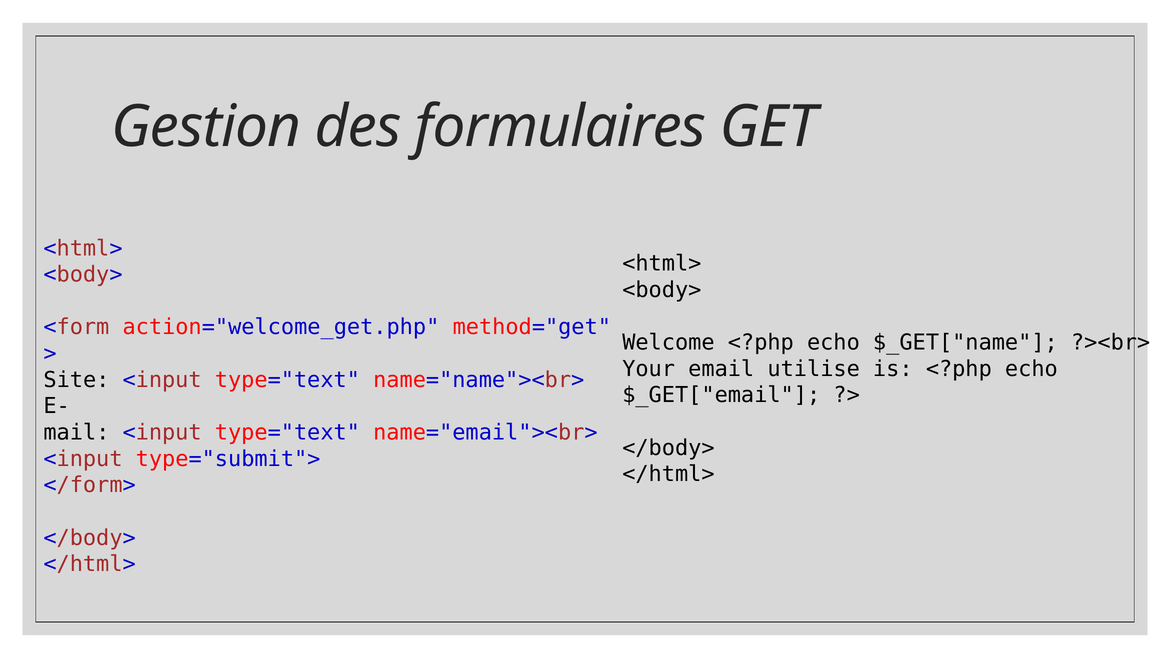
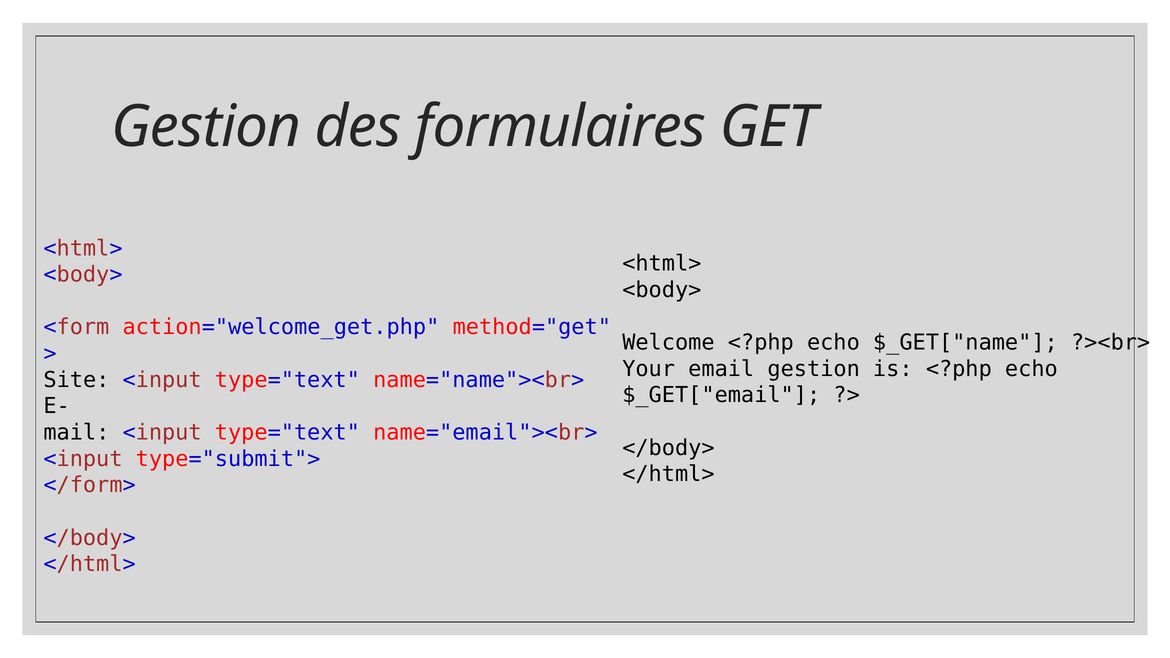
email utilise: utilise -> gestion
